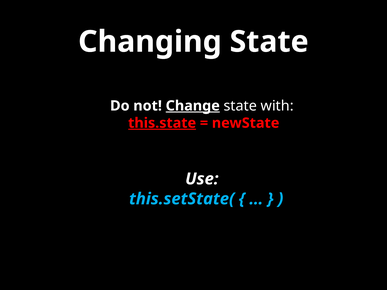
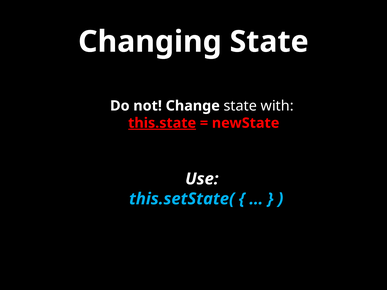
Change underline: present -> none
